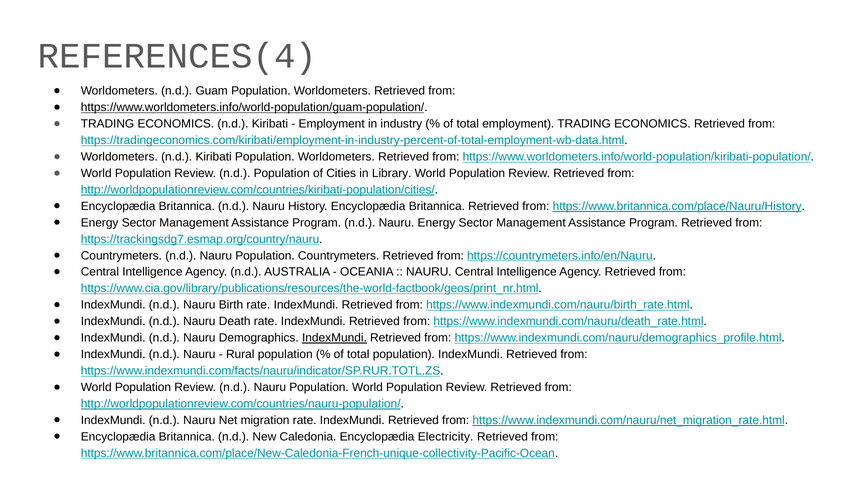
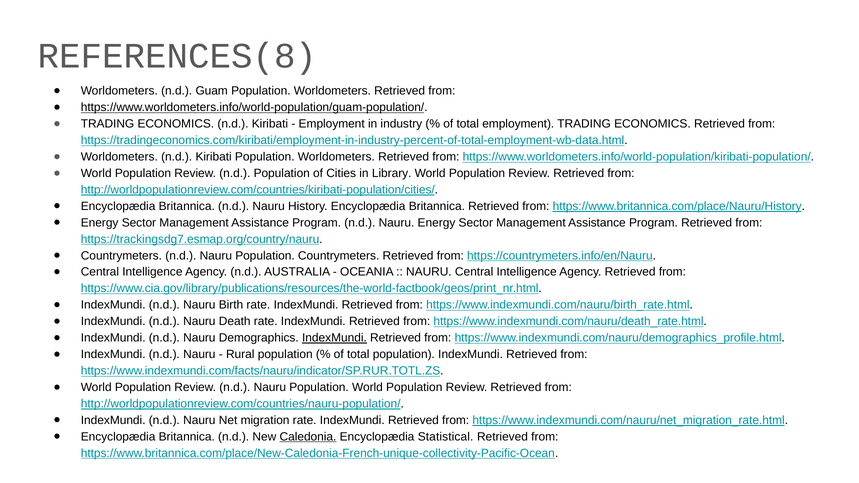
REFERENCES(4: REFERENCES(4 -> REFERENCES(8
Caledonia underline: none -> present
Electricity: Electricity -> Statistical
